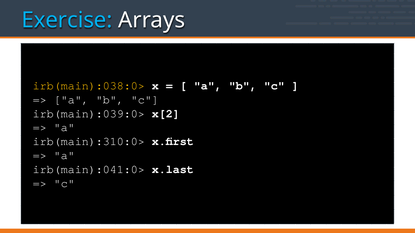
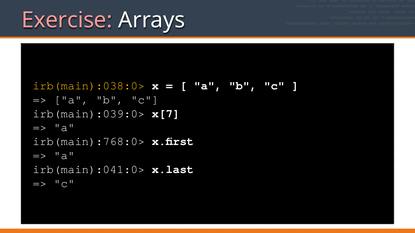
Exercise colour: light blue -> pink
x[2: x[2 -> x[7
irb(main):310:0>: irb(main):310:0> -> irb(main):768:0>
